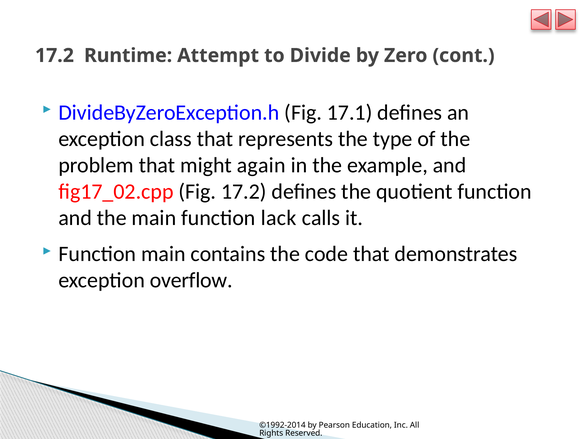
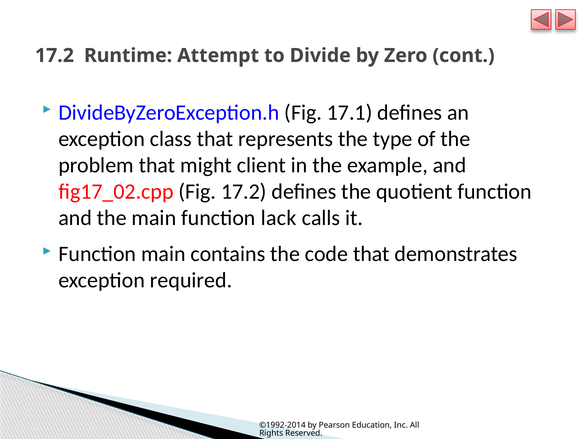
again: again -> client
overflow: overflow -> required
